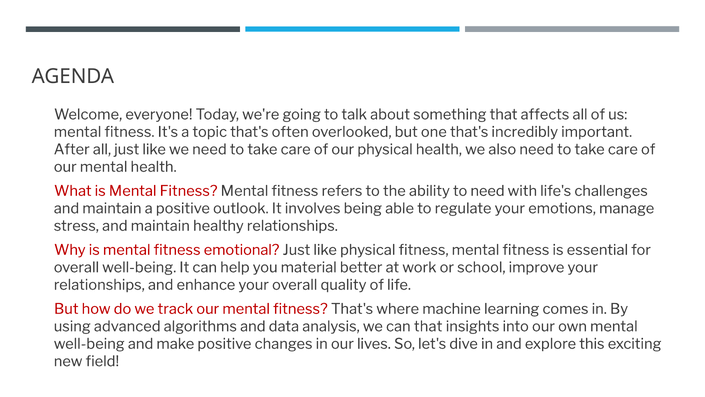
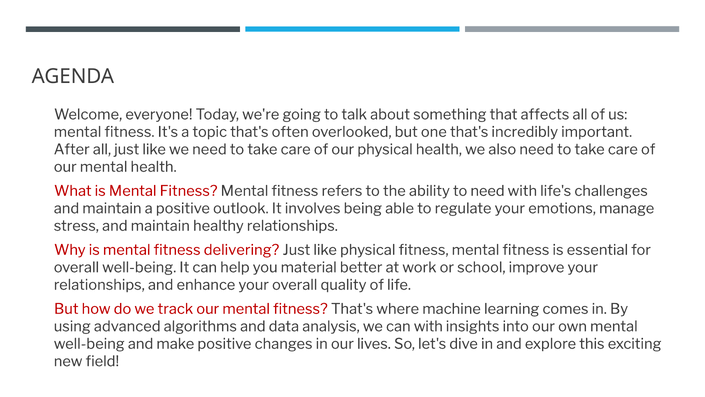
emotional: emotional -> delivering
can that: that -> with
